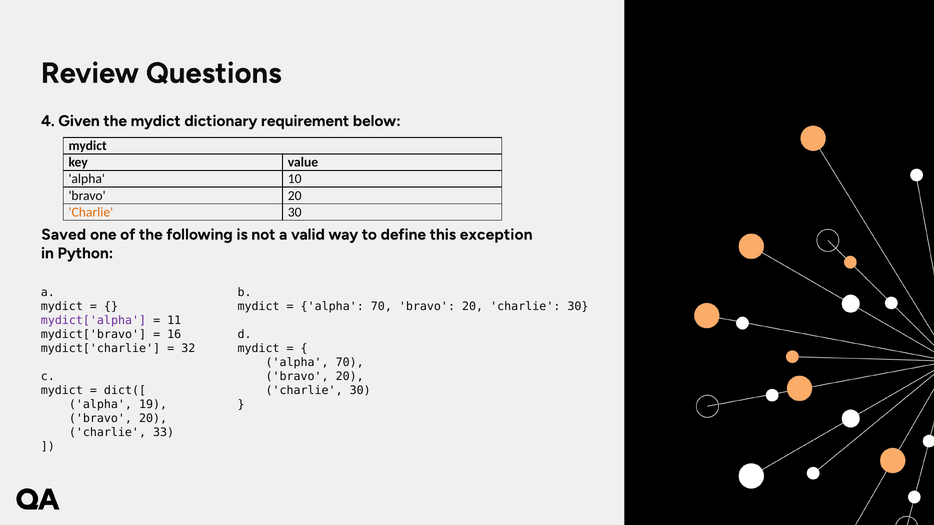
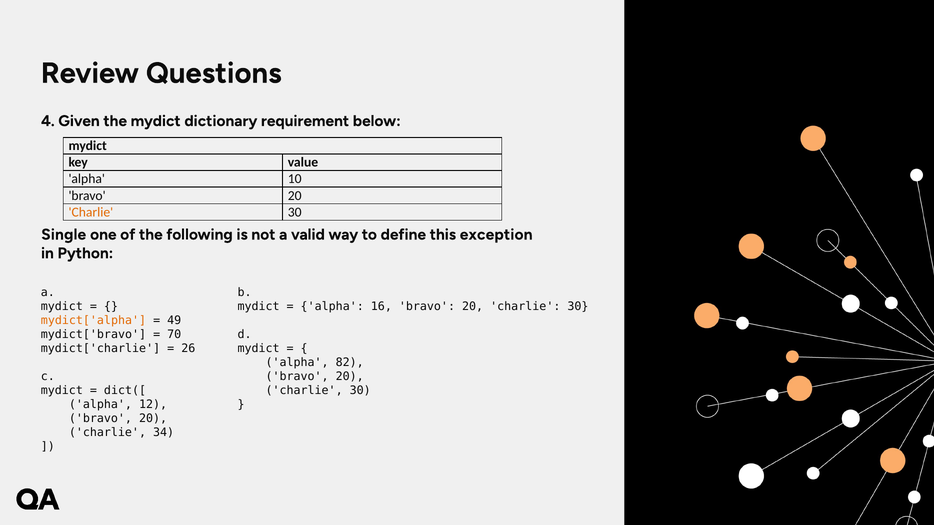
Saved: Saved -> Single
70 at (381, 307): 70 -> 16
mydict['alpha colour: purple -> orange
11: 11 -> 49
16: 16 -> 70
32: 32 -> 26
70 at (350, 363): 70 -> 82
19: 19 -> 12
33: 33 -> 34
